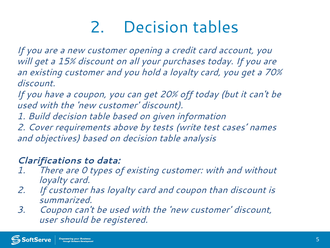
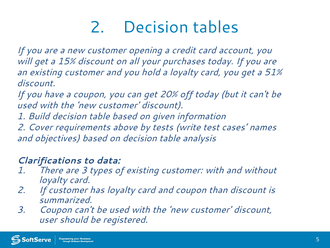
70%: 70% -> 51%
are 0: 0 -> 3
